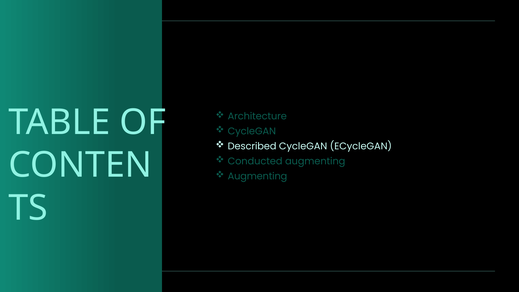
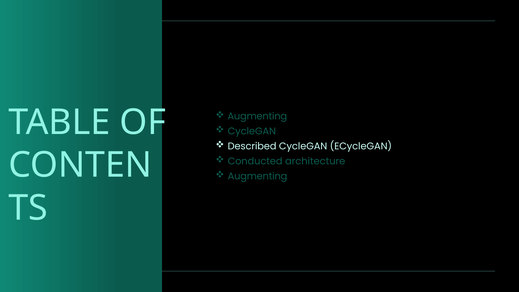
Architecture at (257, 116): Architecture -> Augmenting
Conducted augmenting: augmenting -> architecture
